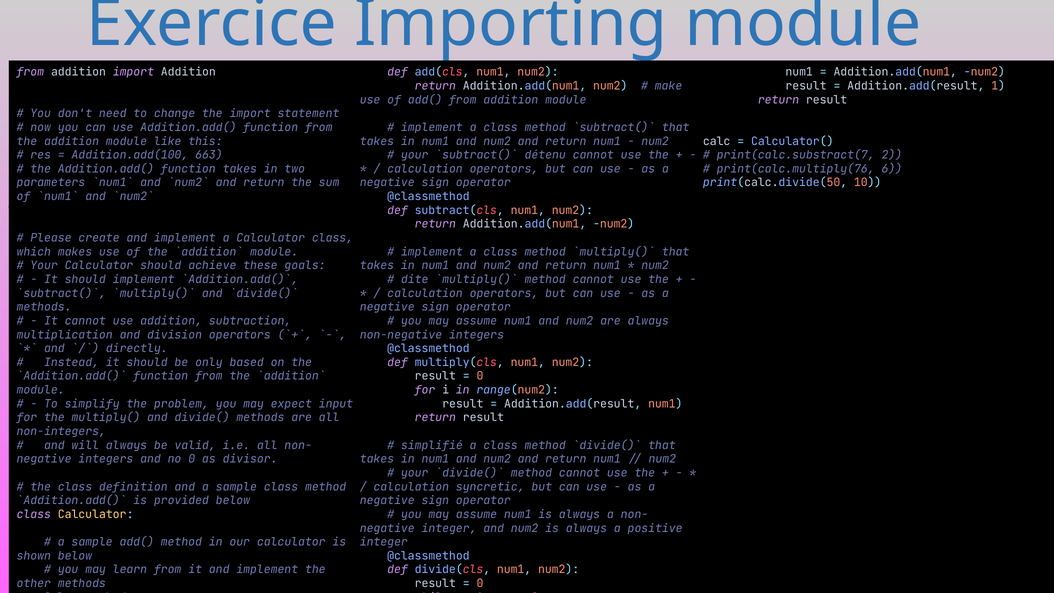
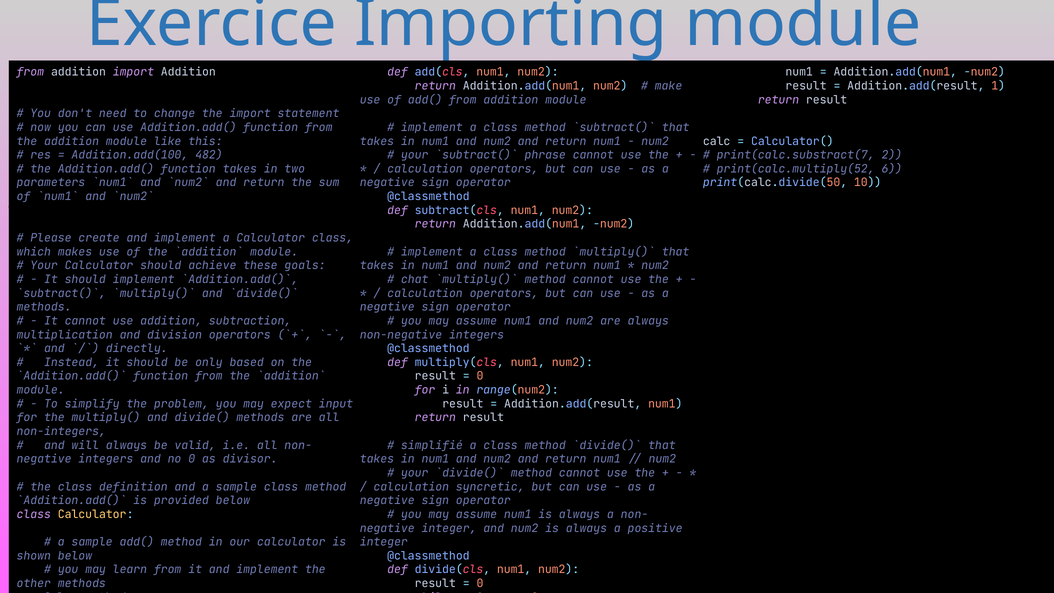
663: 663 -> 482
détenu: détenu -> phrase
print(calc.multiply(76: print(calc.multiply(76 -> print(calc.multiply(52
dite: dite -> chat
